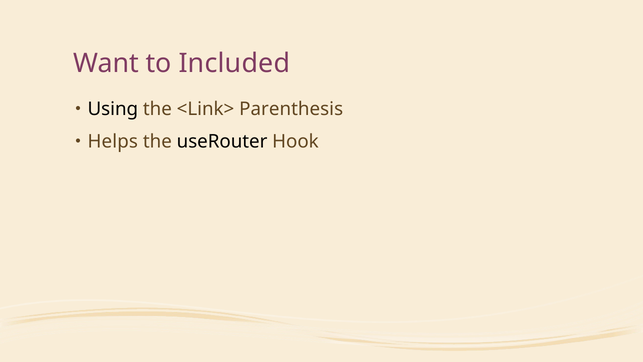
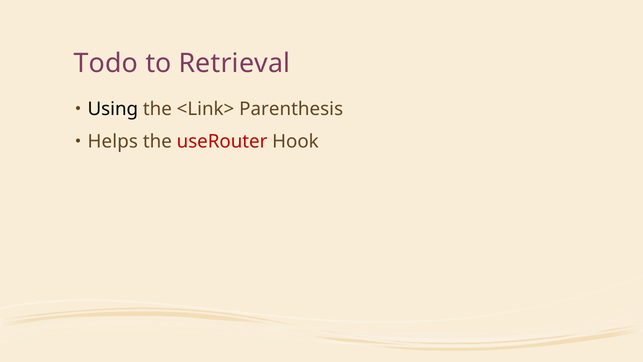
Want: Want -> Todo
Included: Included -> Retrieval
useRouter colour: black -> red
